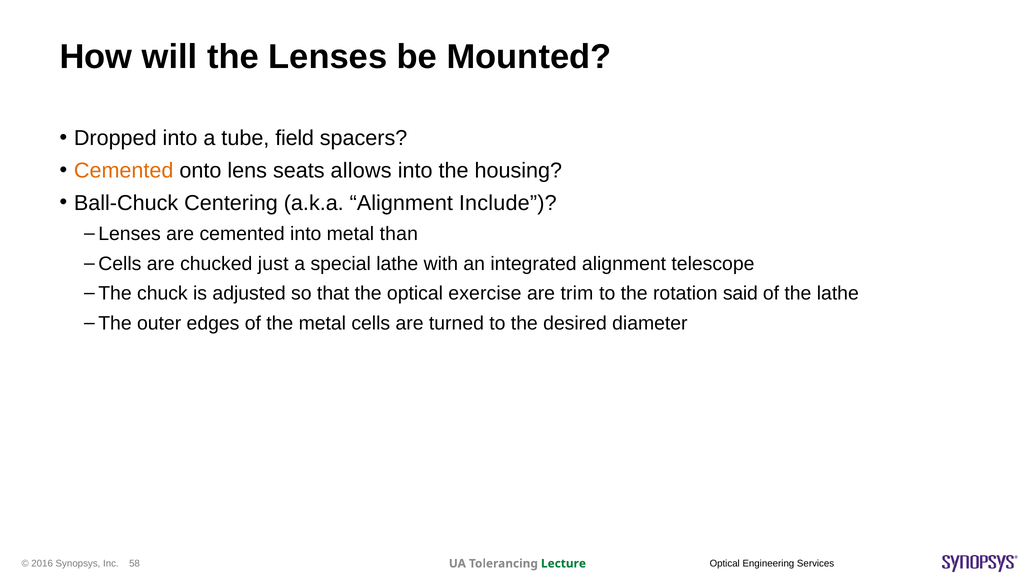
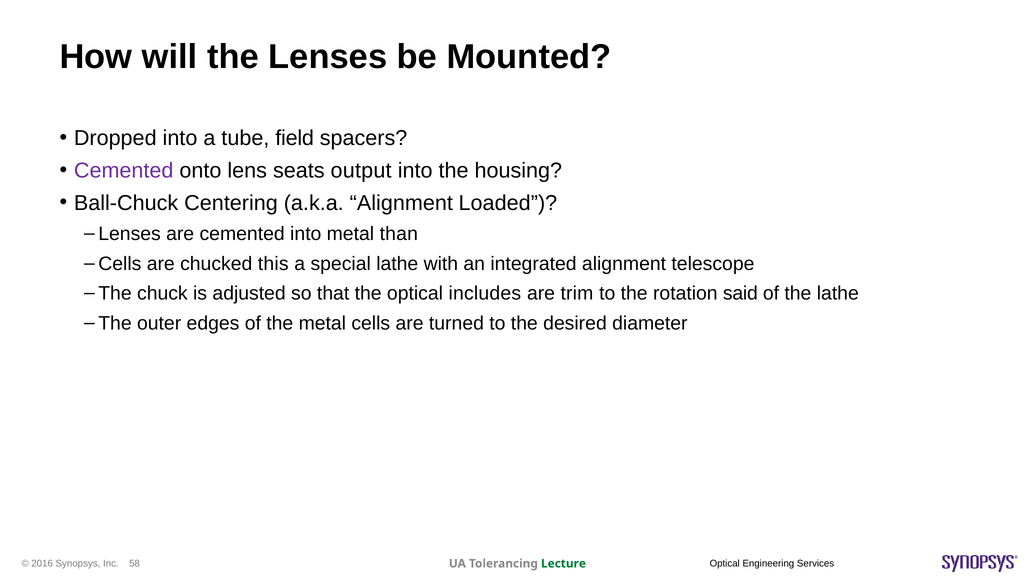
Cemented at (124, 171) colour: orange -> purple
allows: allows -> output
Include: Include -> Loaded
just: just -> this
exercise: exercise -> includes
